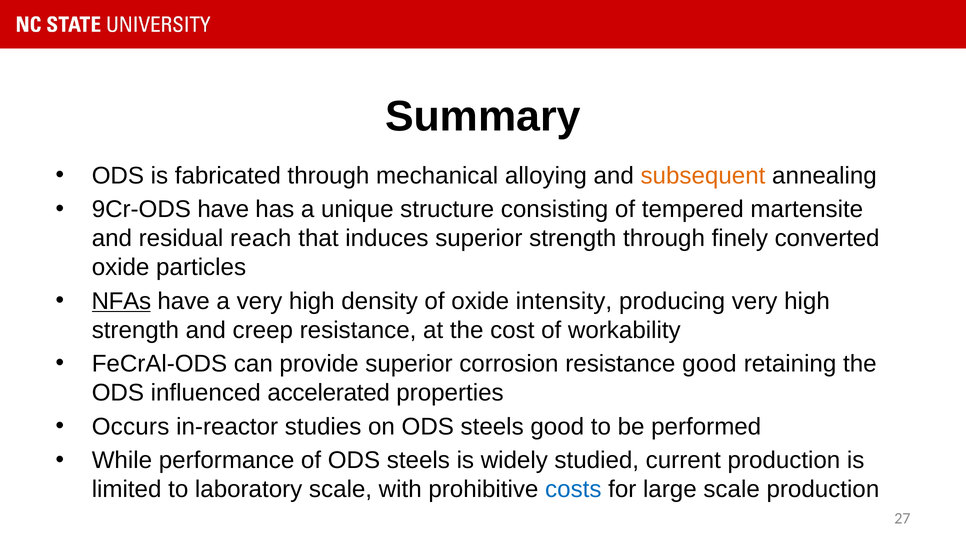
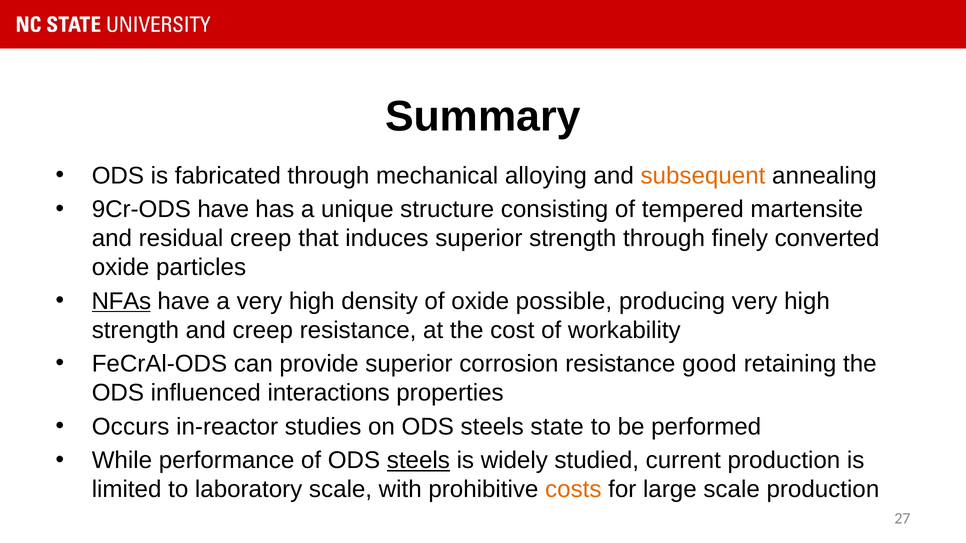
residual reach: reach -> creep
intensity: intensity -> possible
accelerated: accelerated -> interactions
steels good: good -> state
steels at (418, 461) underline: none -> present
costs colour: blue -> orange
